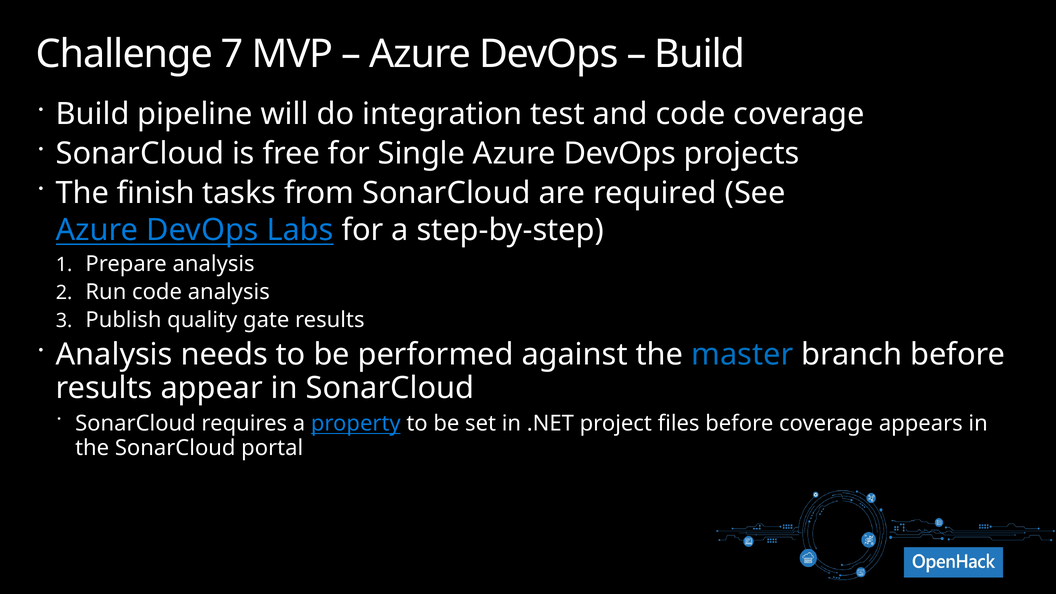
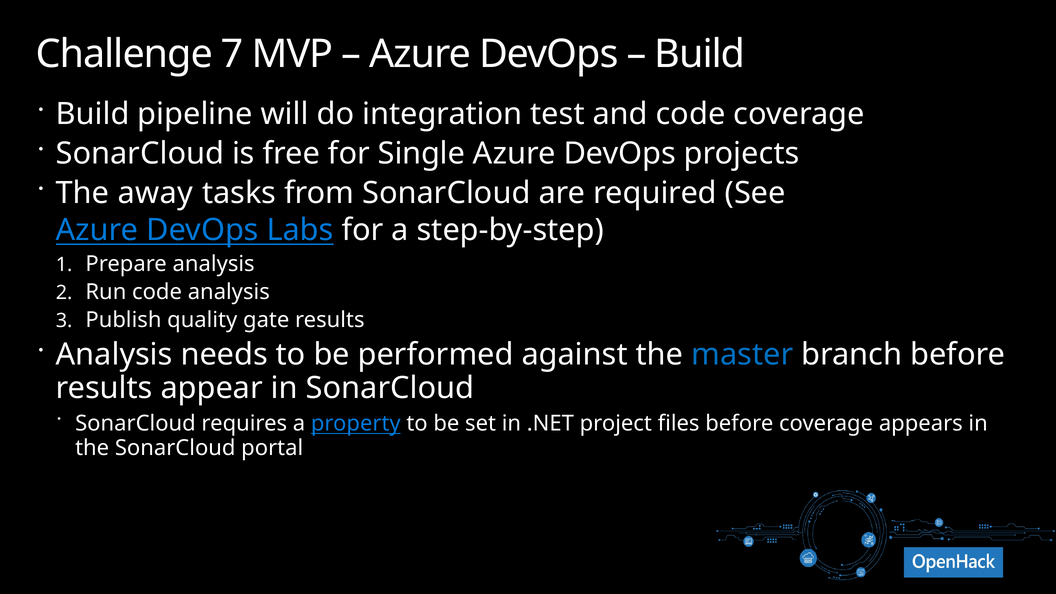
finish: finish -> away
